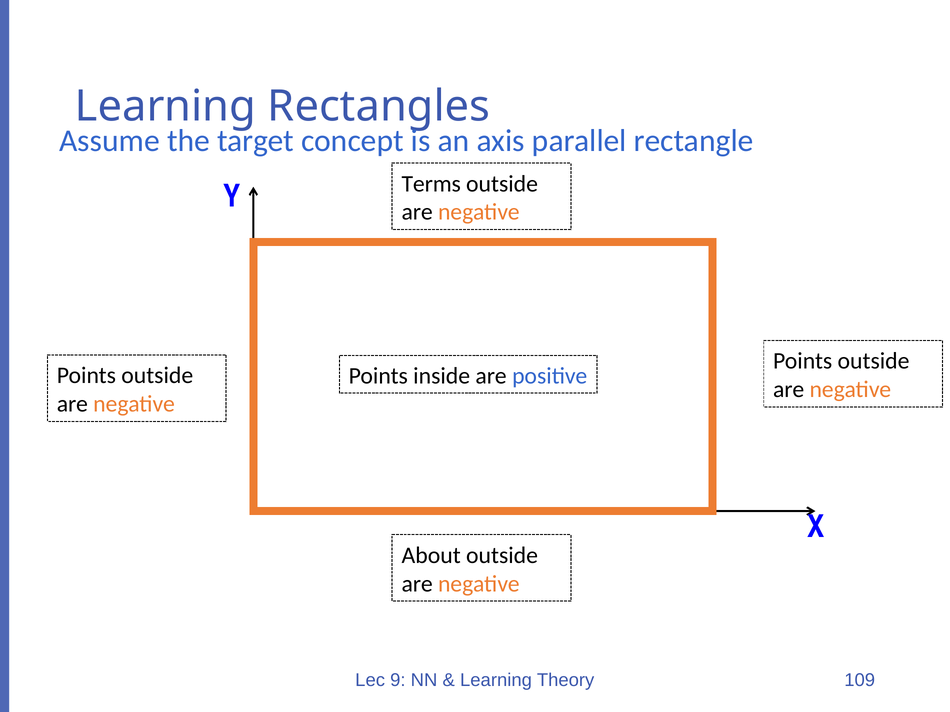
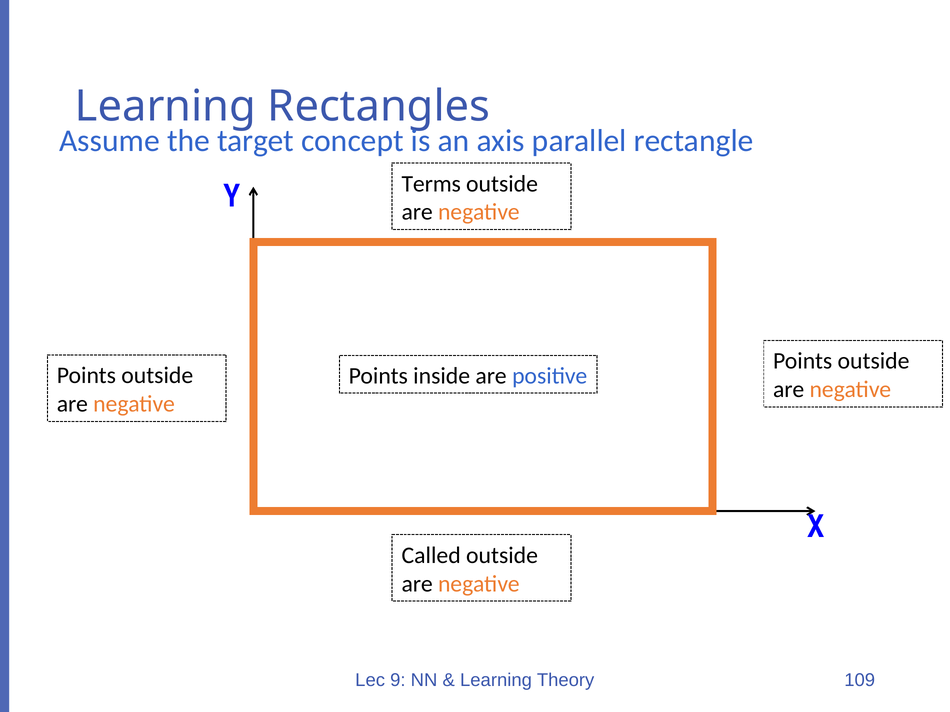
About: About -> Called
